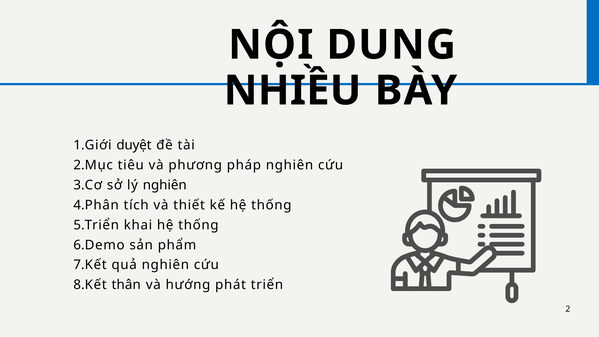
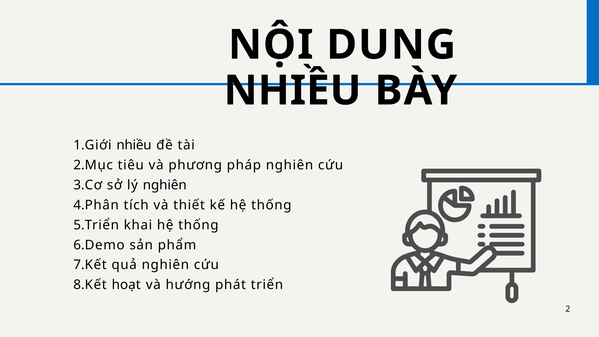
duyệt at (134, 145): duyệt -> nhiều
thân: thân -> hoạt
